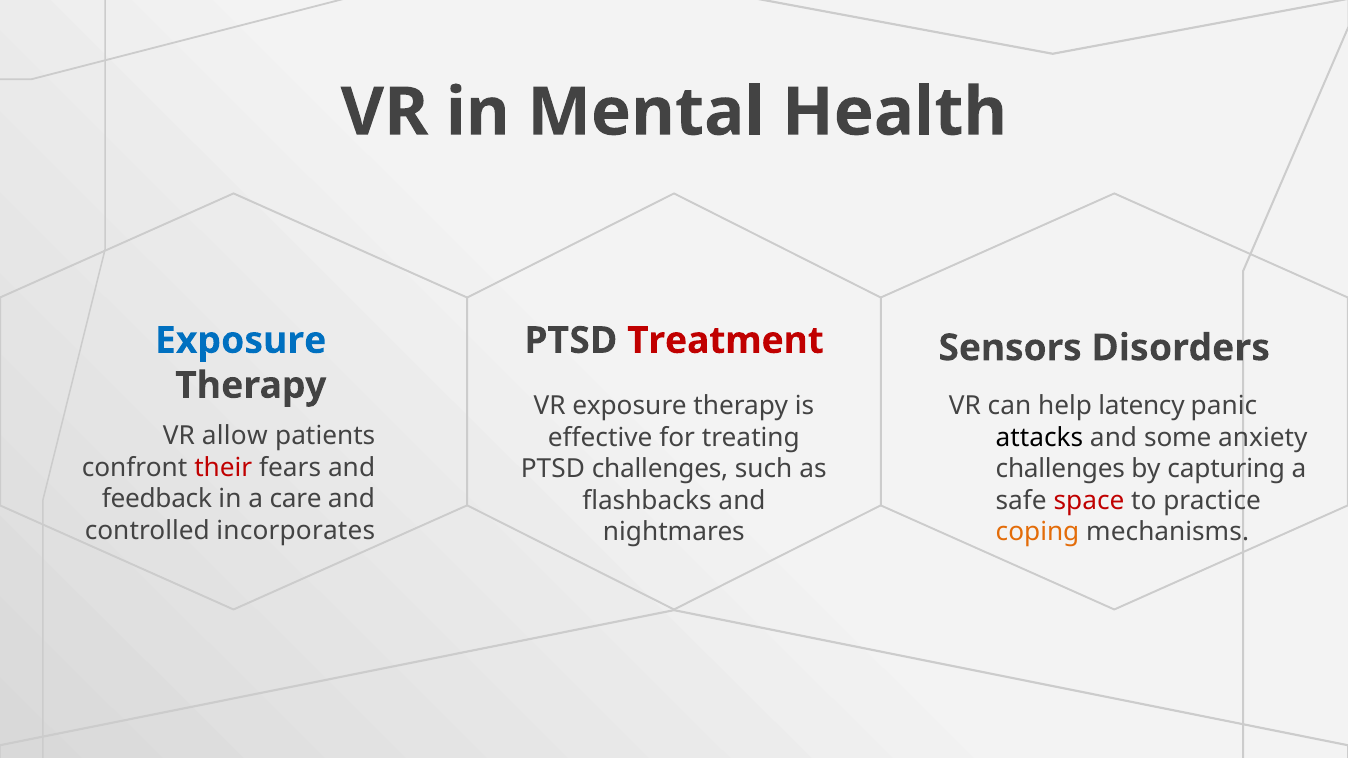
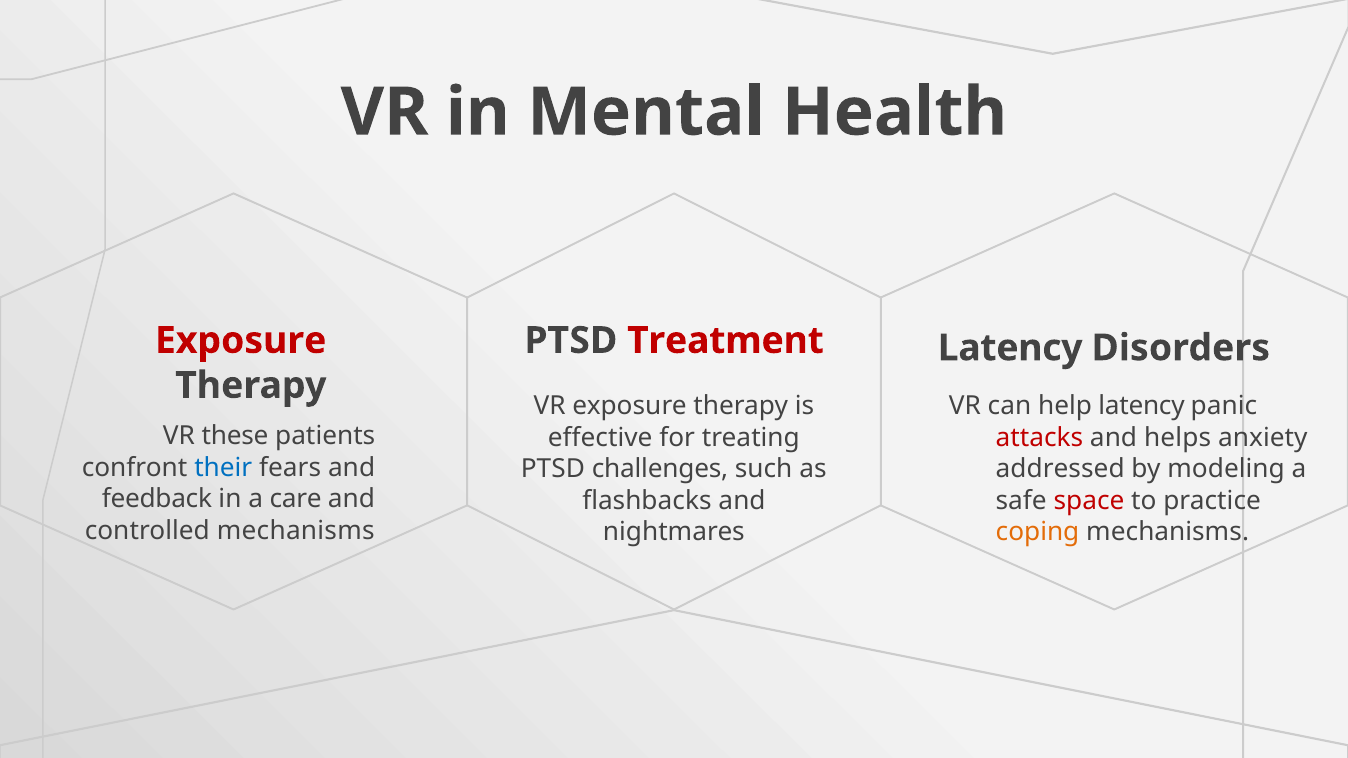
Exposure at (241, 341) colour: blue -> red
Sensors at (1010, 348): Sensors -> Latency
allow: allow -> these
attacks colour: black -> red
some: some -> helps
their colour: red -> blue
challenges at (1060, 469): challenges -> addressed
capturing: capturing -> modeling
controlled incorporates: incorporates -> mechanisms
